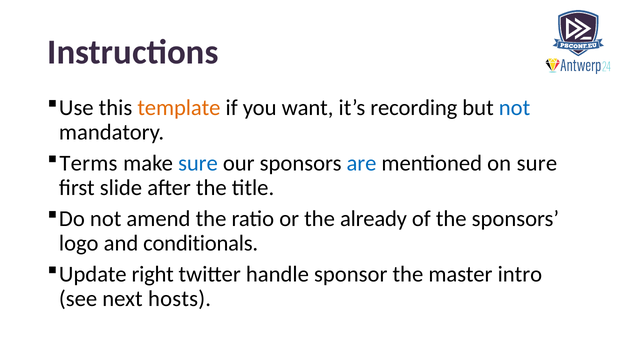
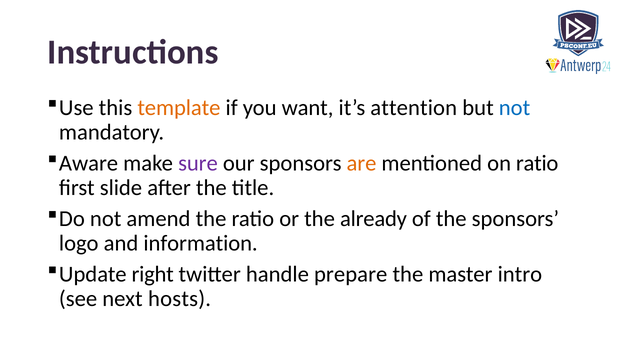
recording: recording -> attention
Terms: Terms -> Aware
sure at (198, 163) colour: blue -> purple
are colour: blue -> orange
on sure: sure -> ratio
conditionals: conditionals -> information
sponsor: sponsor -> prepare
